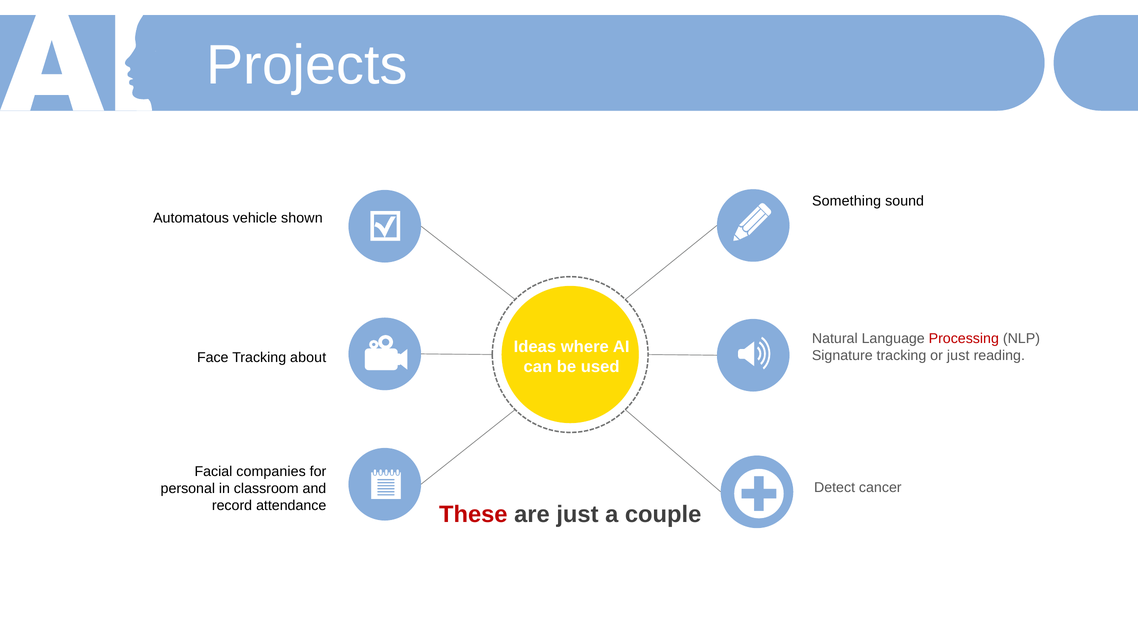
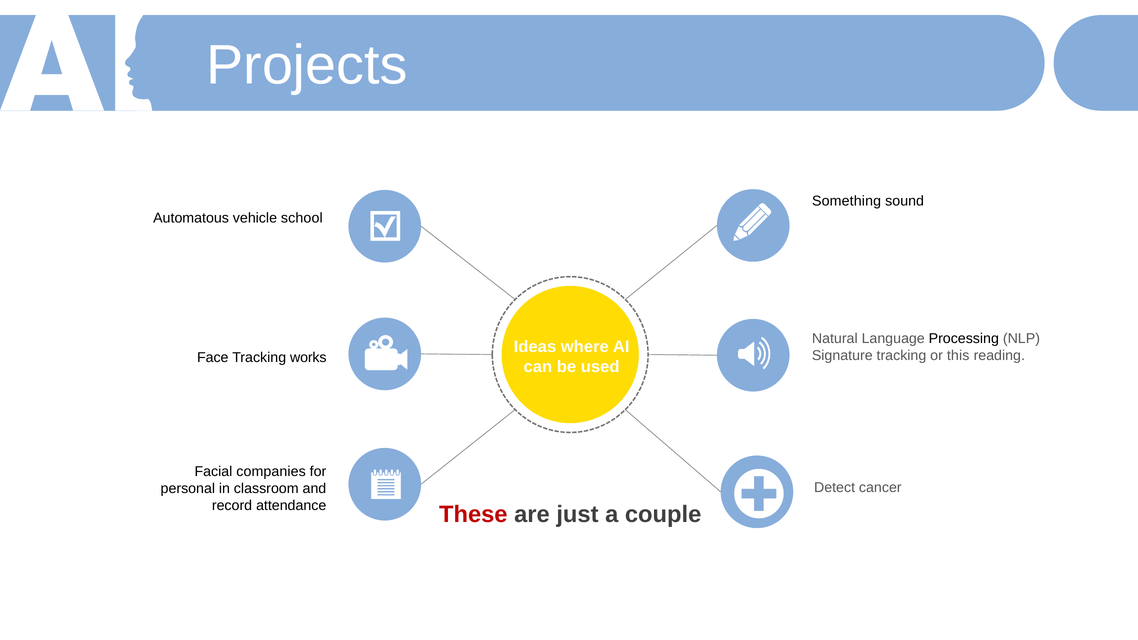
shown: shown -> school
Processing colour: red -> black
or just: just -> this
about: about -> works
